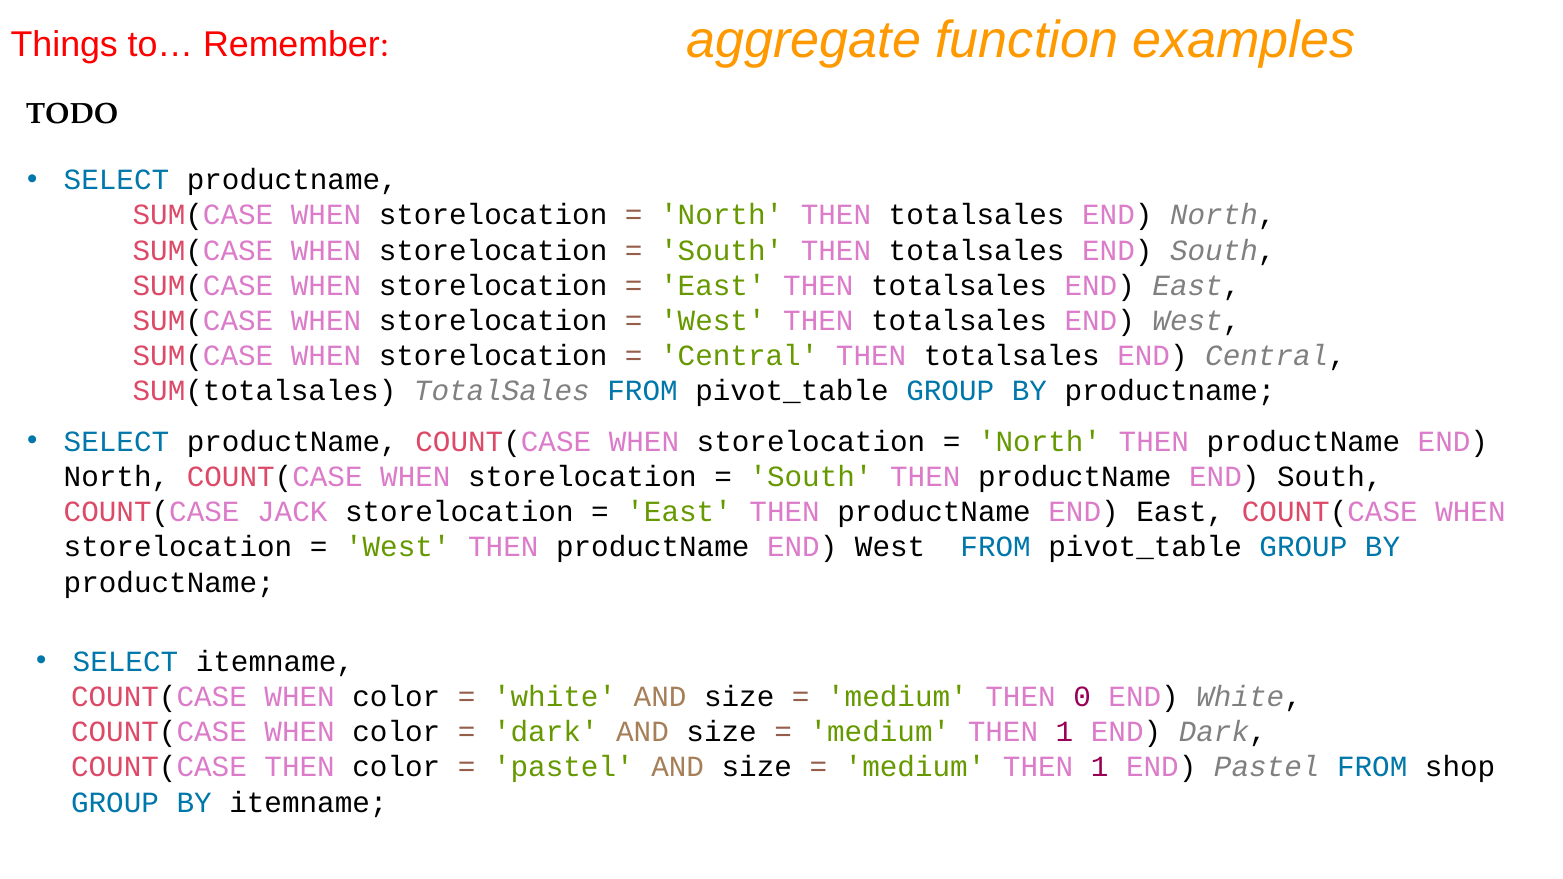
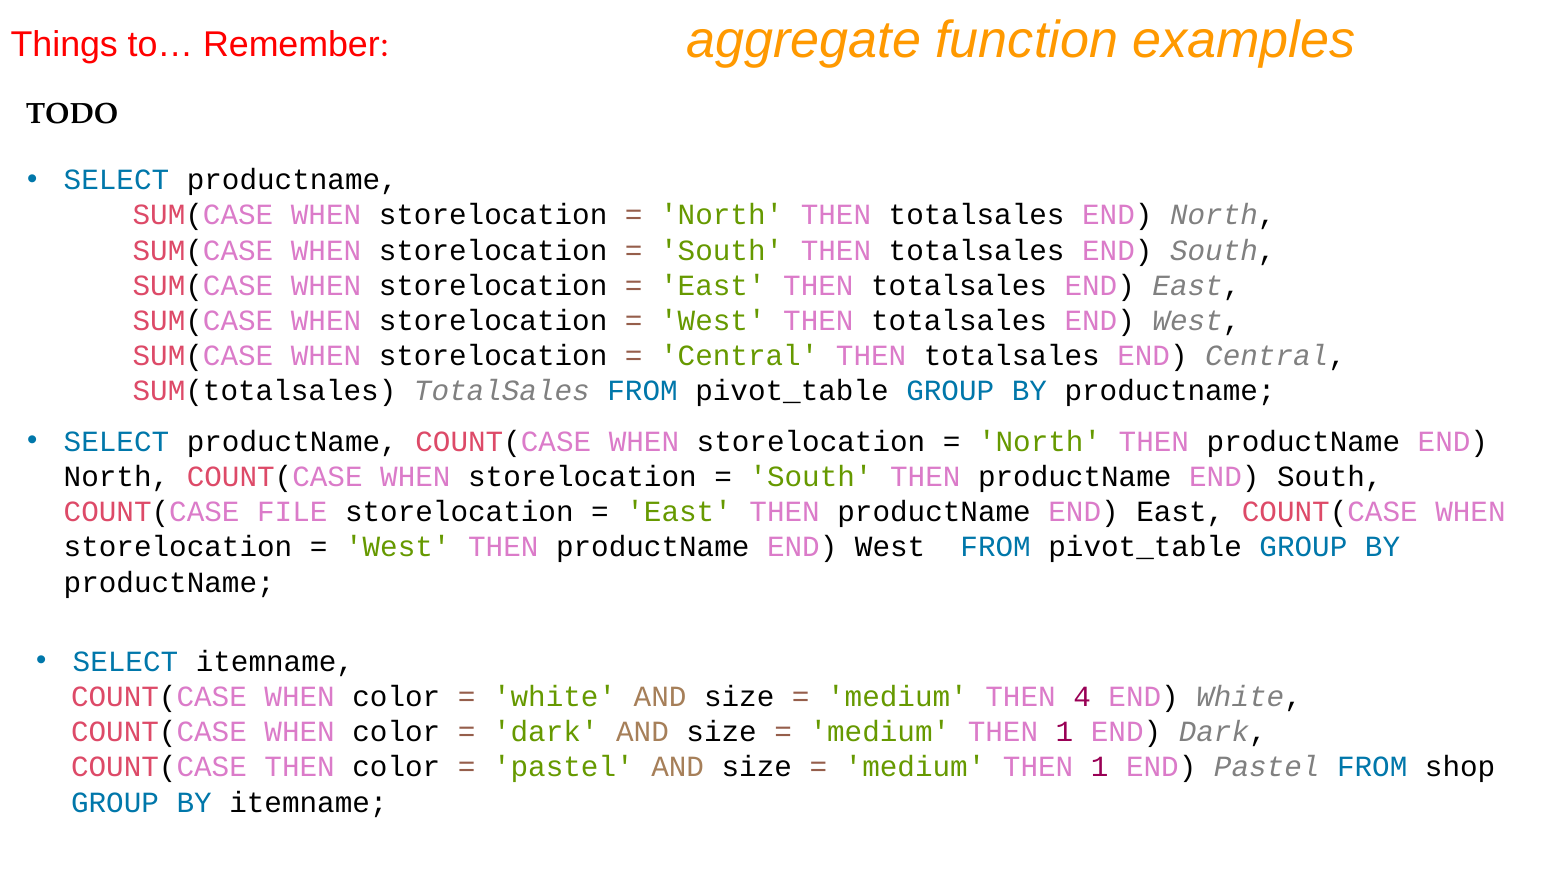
JACK: JACK -> FILE
0: 0 -> 4
